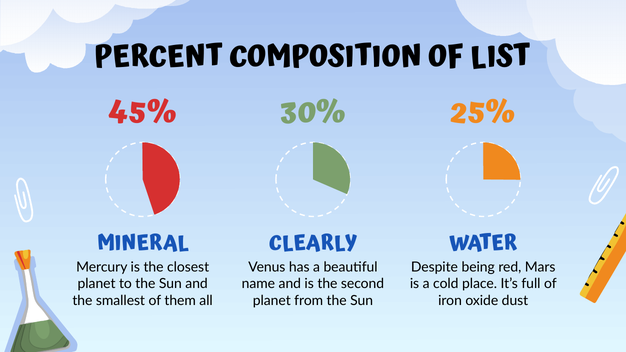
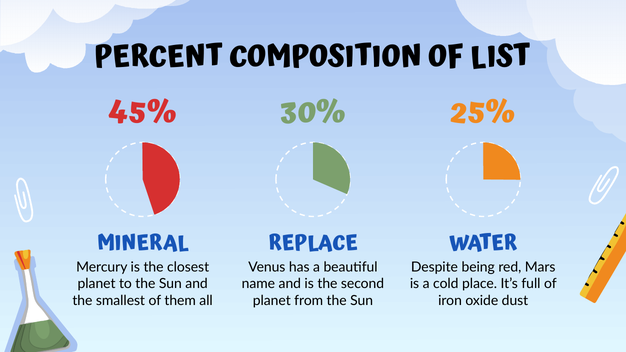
CLEARLY: CLEARLY -> REPLACE
